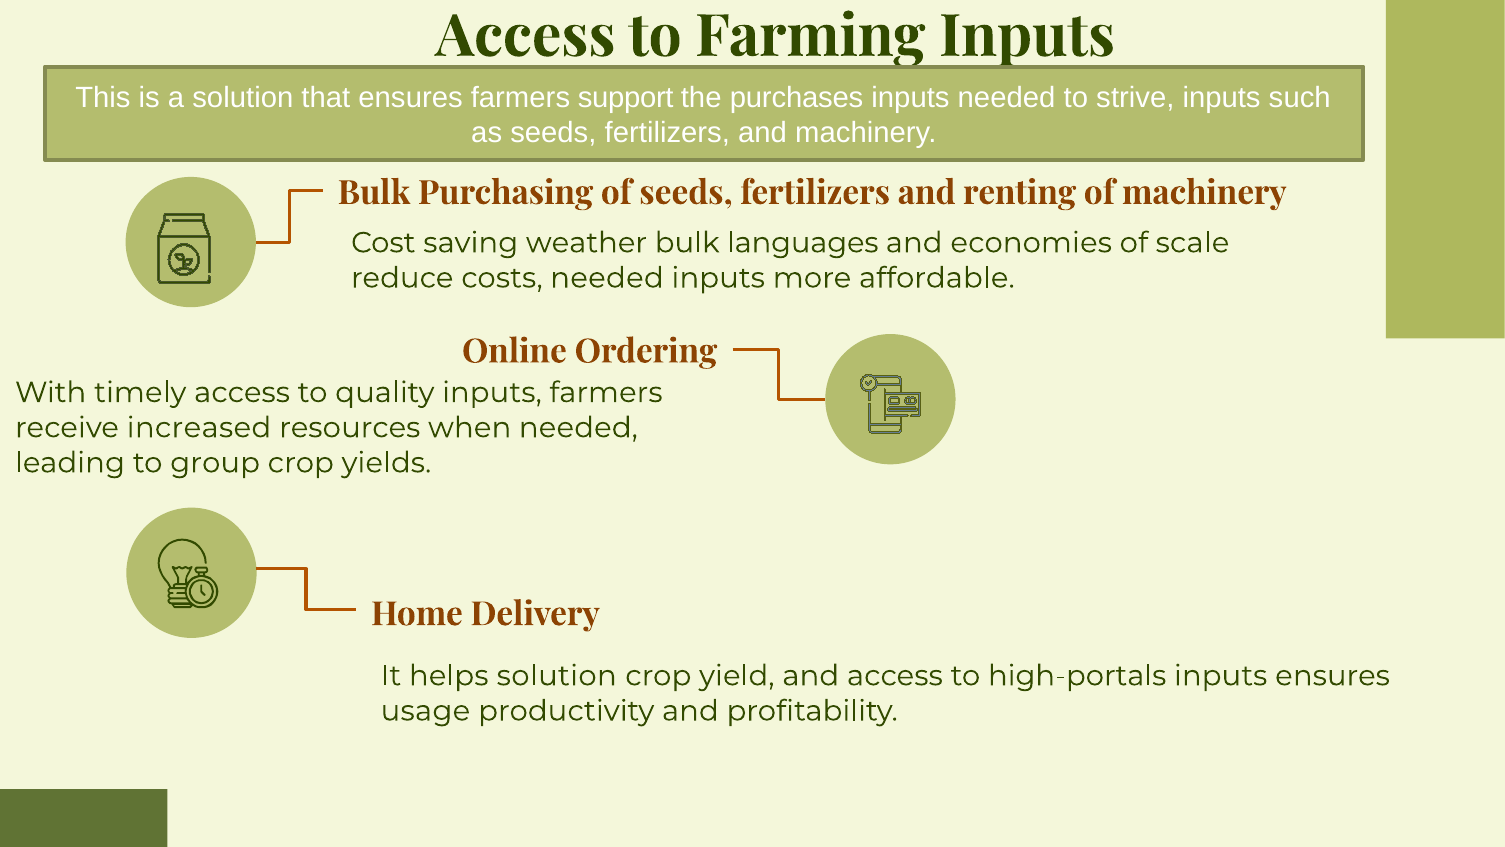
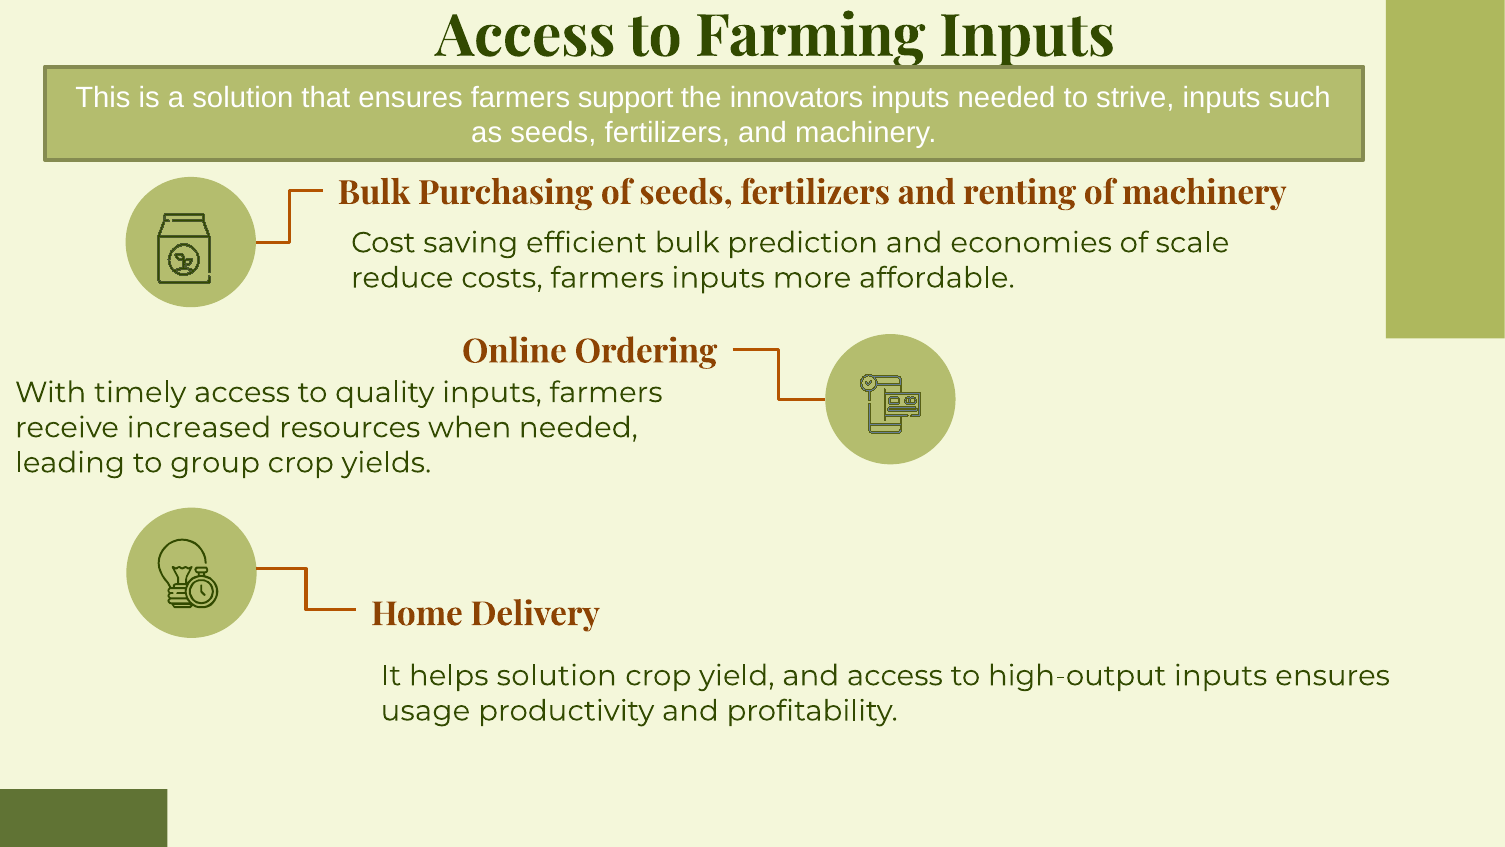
purchases: purchases -> innovators
weather: weather -> efficient
languages: languages -> prediction
costs needed: needed -> farmers
high-portals: high-portals -> high-output
